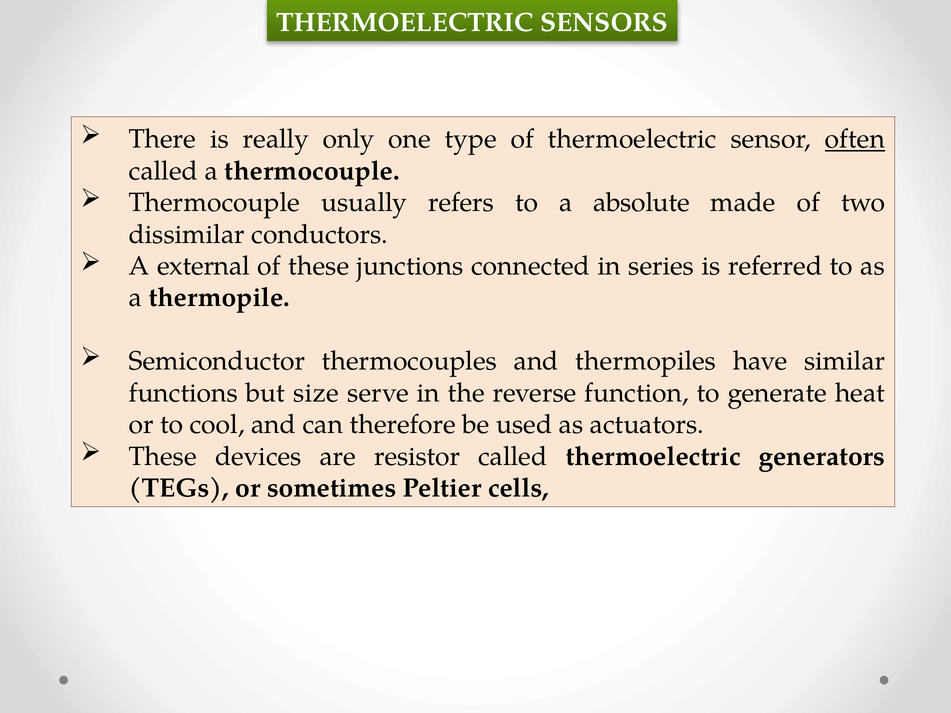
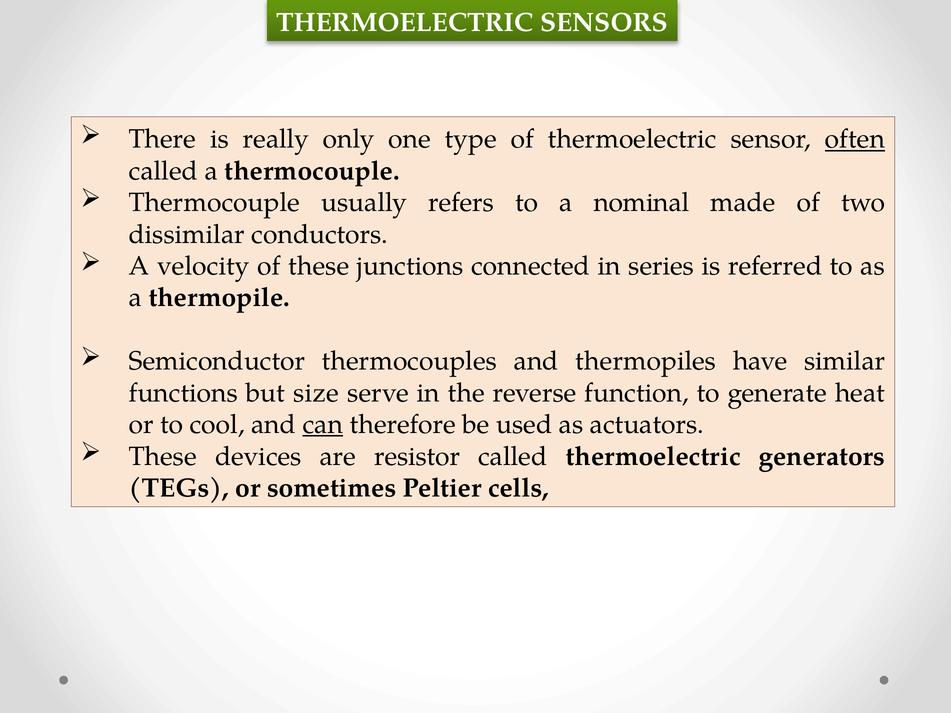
absolute: absolute -> nominal
external: external -> velocity
can underline: none -> present
